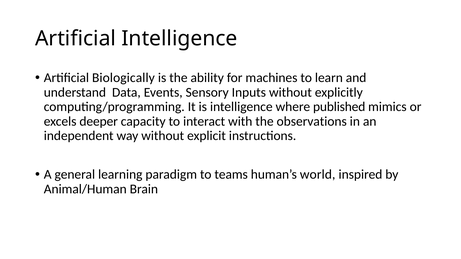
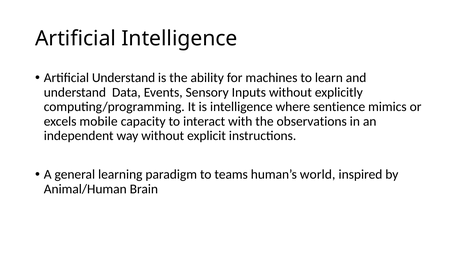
Artificial Biologically: Biologically -> Understand
published: published -> sentience
deeper: deeper -> mobile
